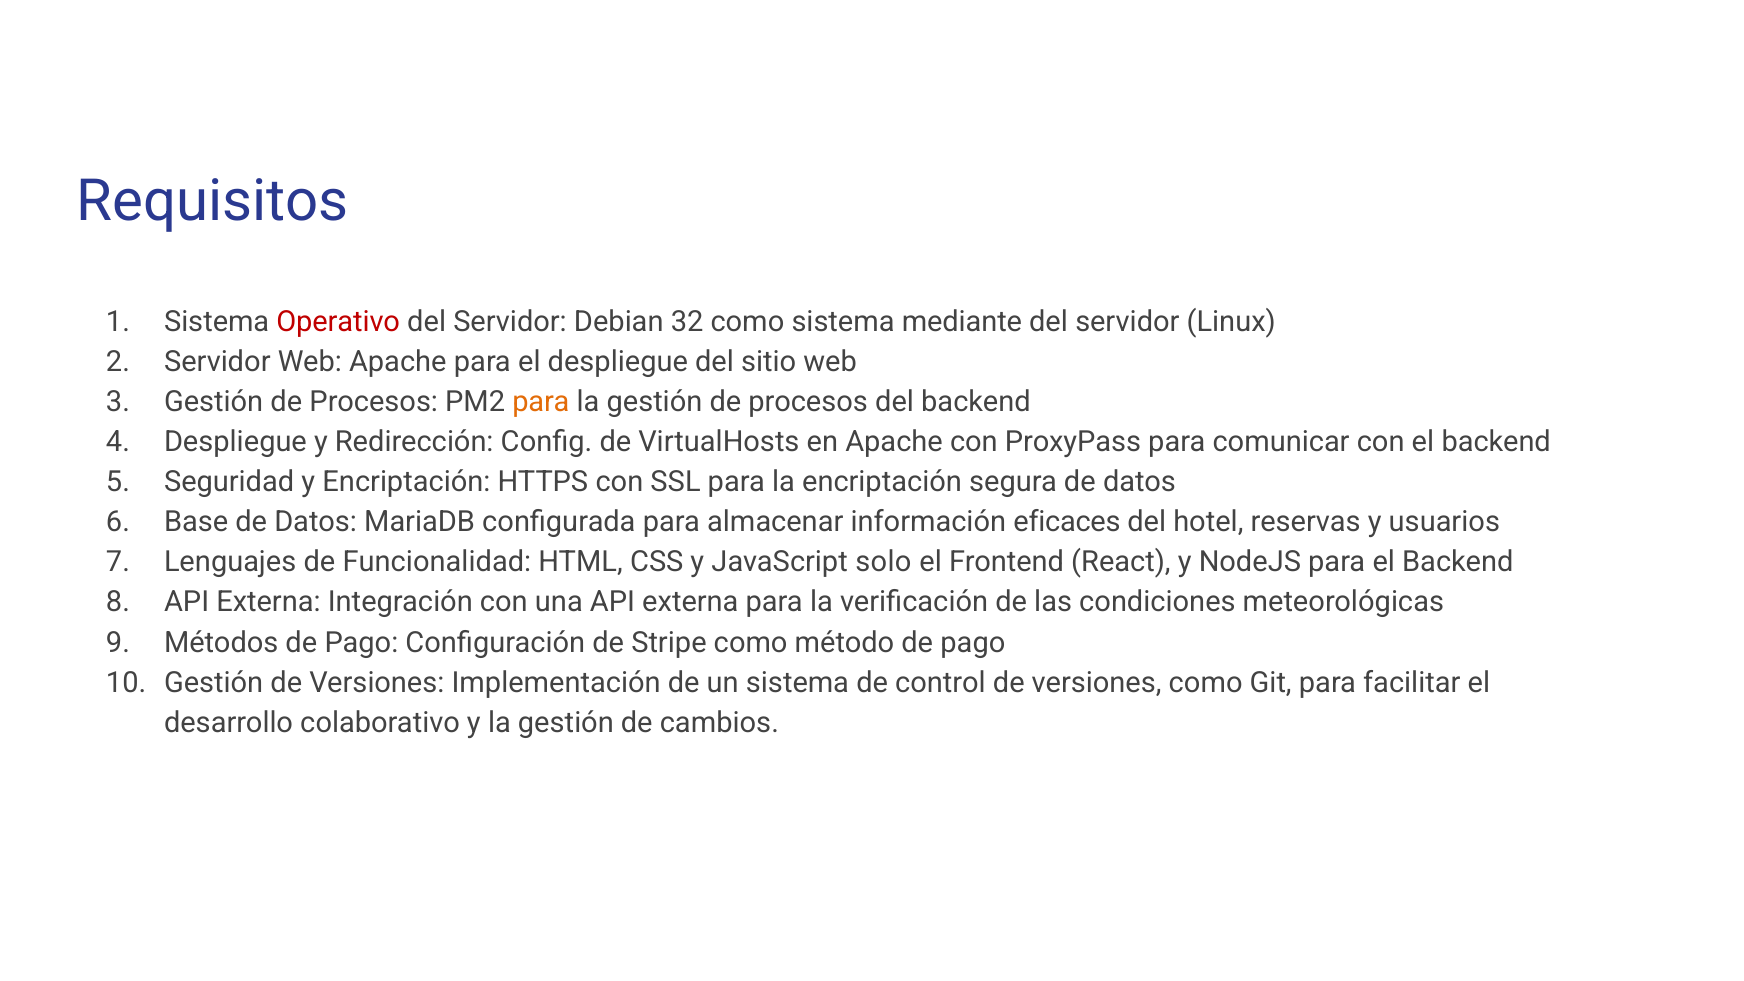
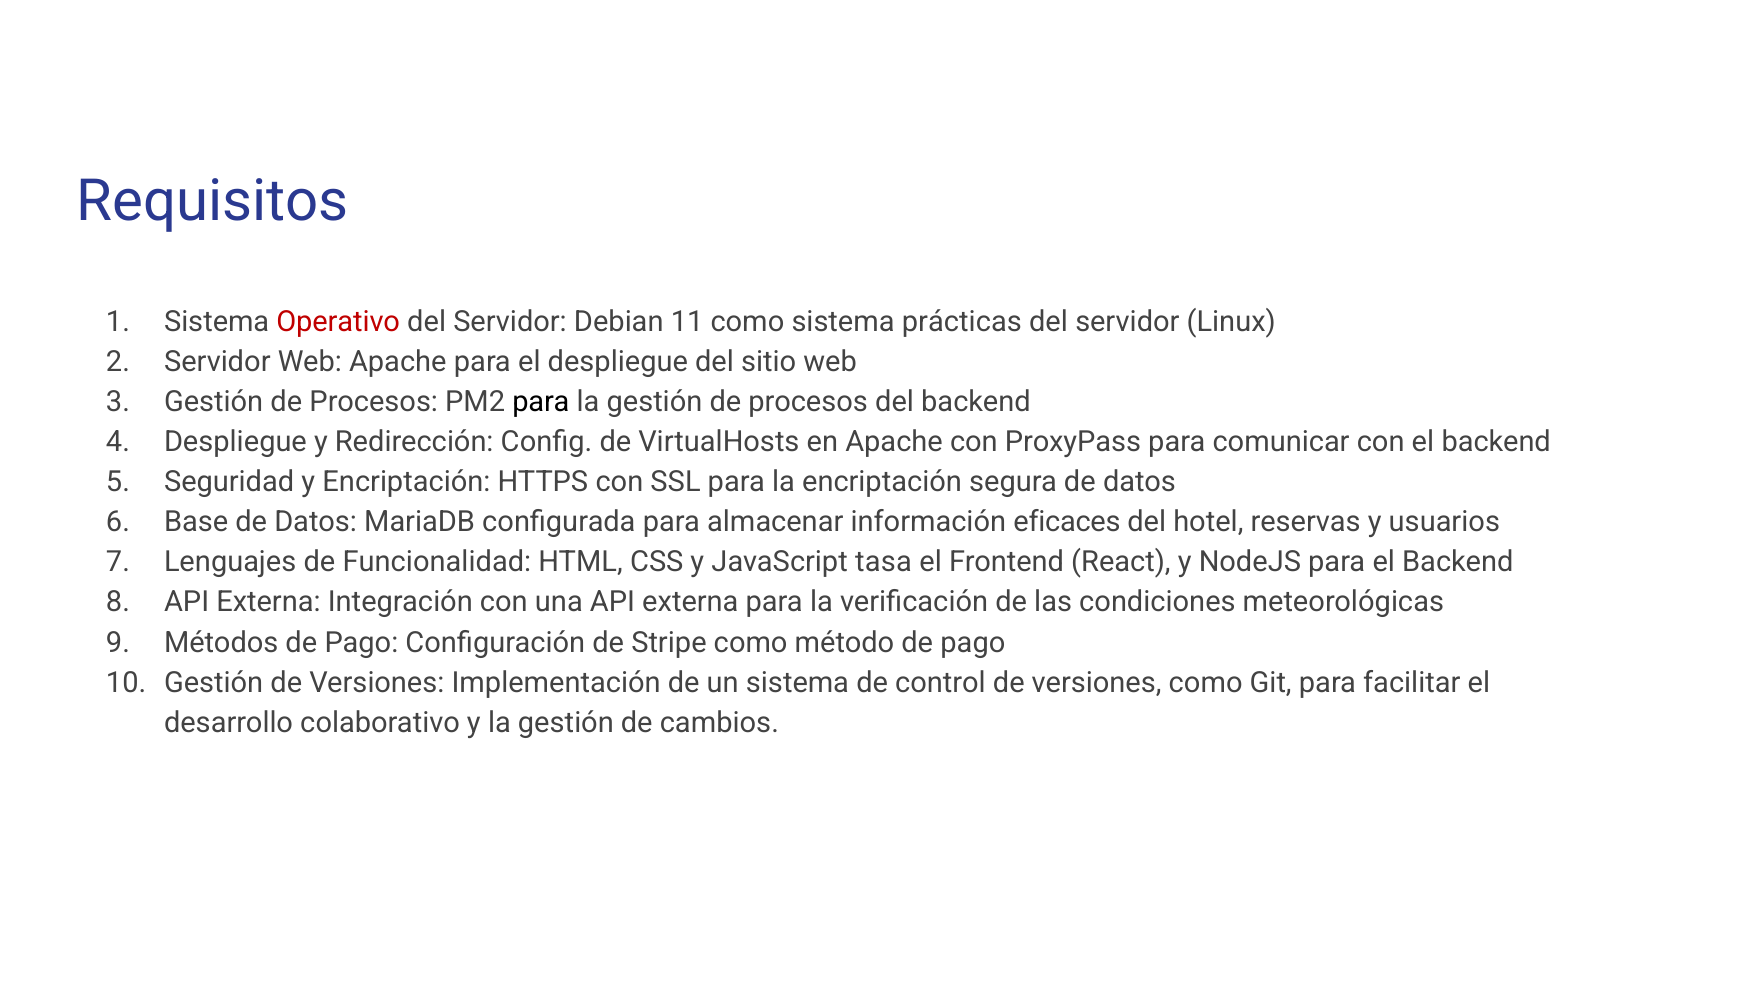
32: 32 -> 11
mediante: mediante -> prácticas
para at (541, 402) colour: orange -> black
solo: solo -> tasa
